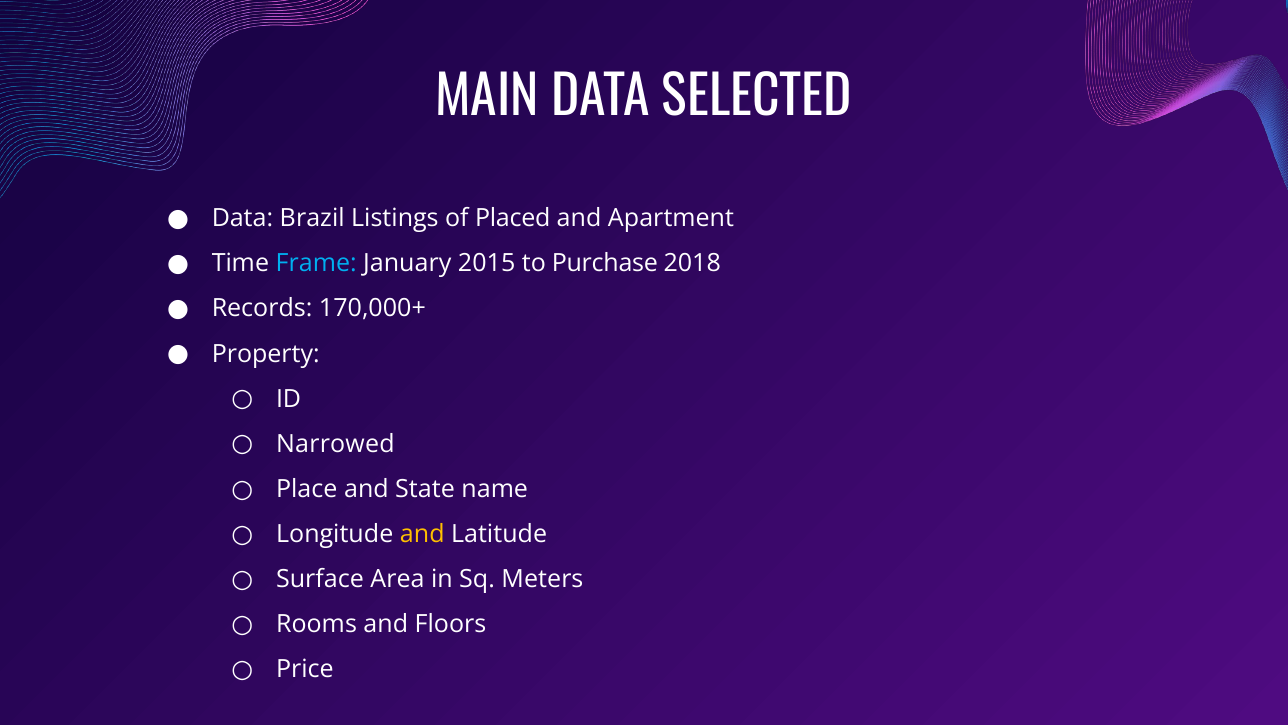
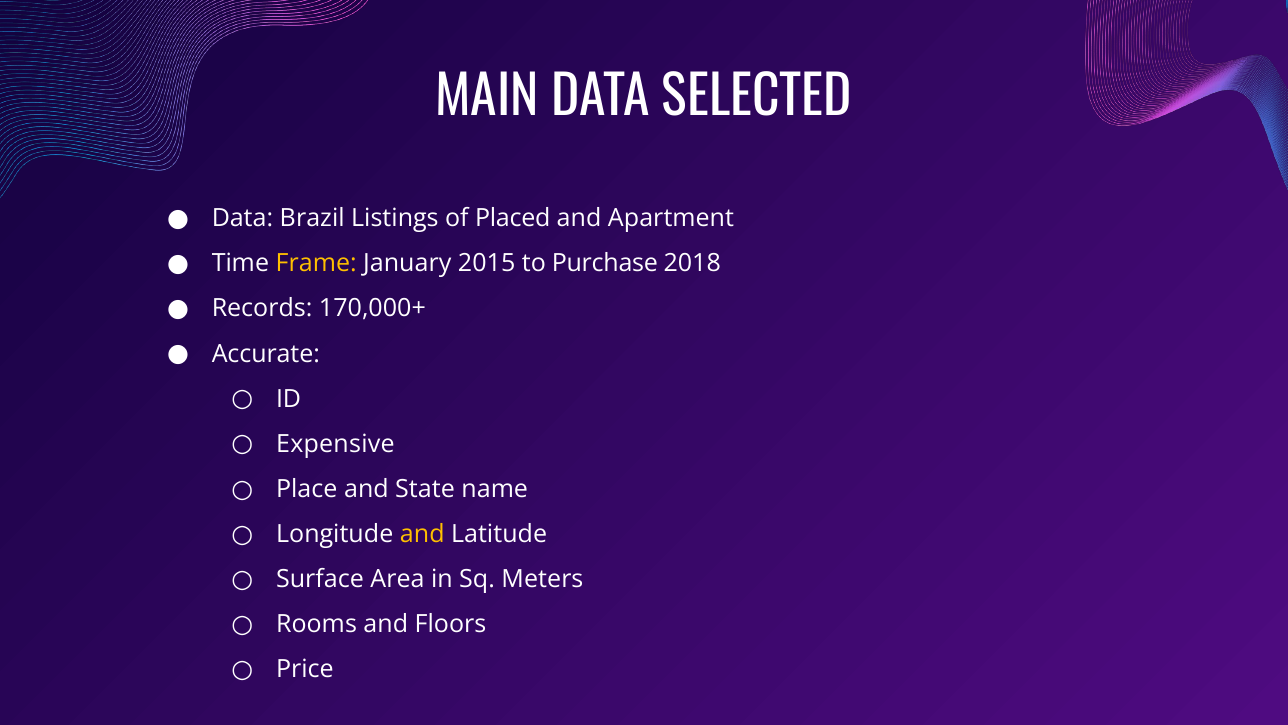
Frame colour: light blue -> yellow
Property: Property -> Accurate
Narrowed: Narrowed -> Expensive
